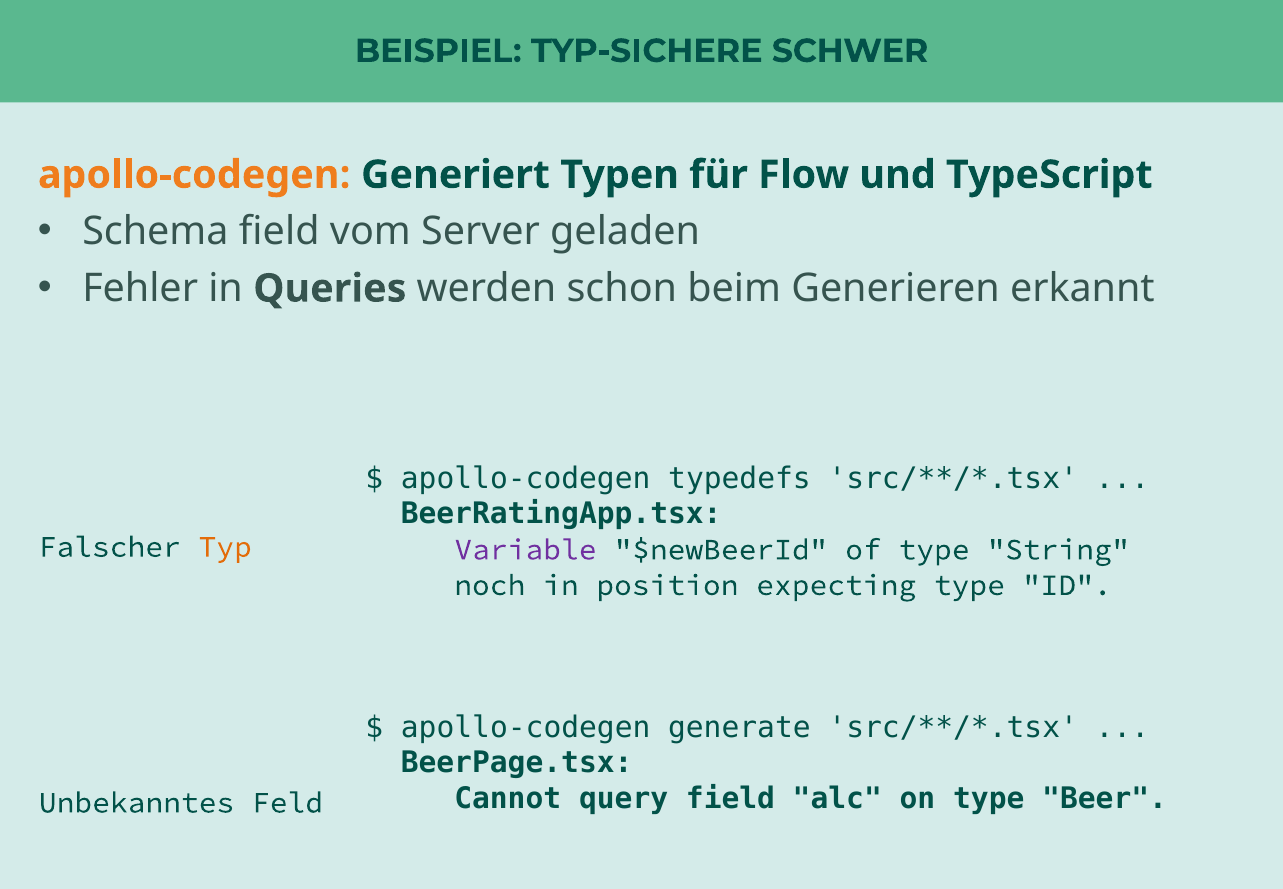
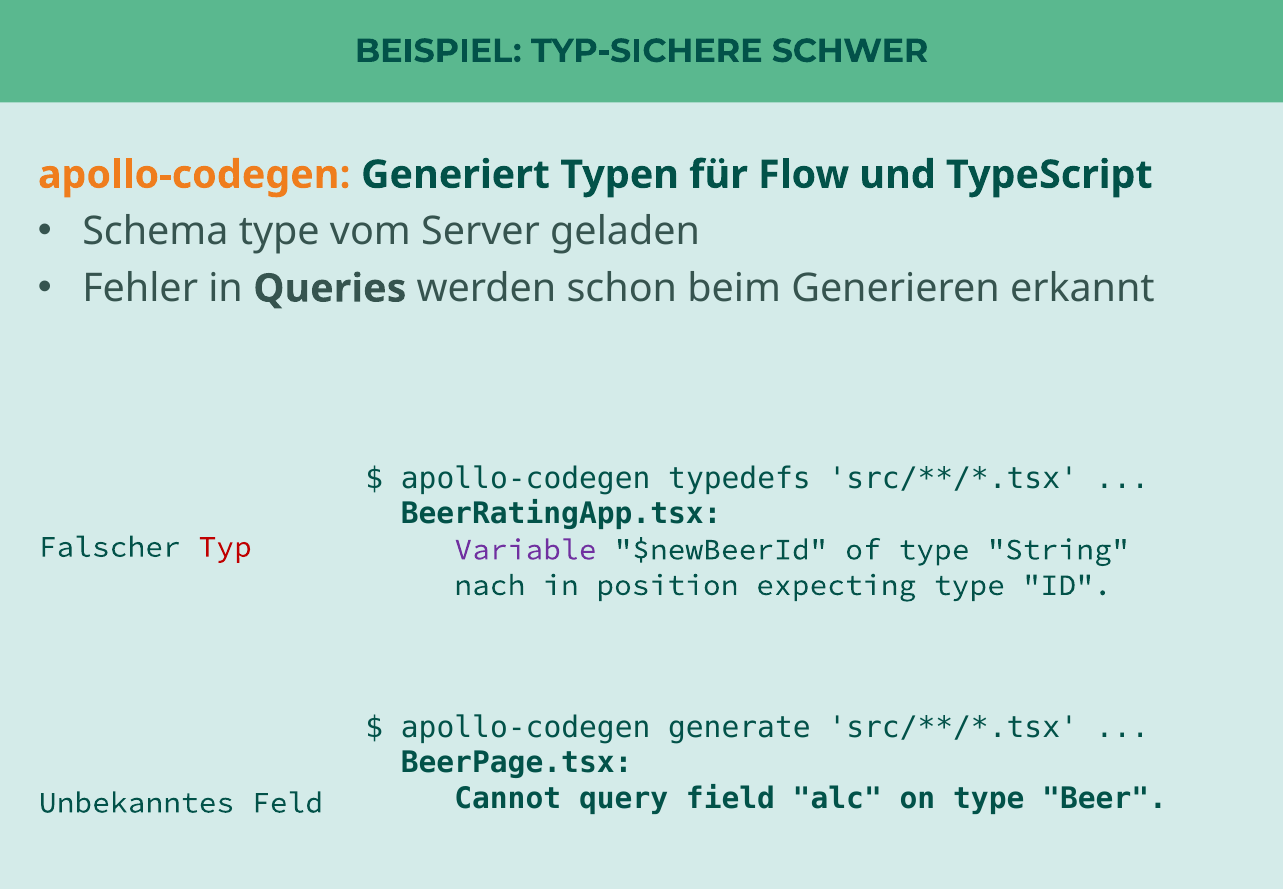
Schema field: field -> type
Typ colour: orange -> red
noch: noch -> nach
